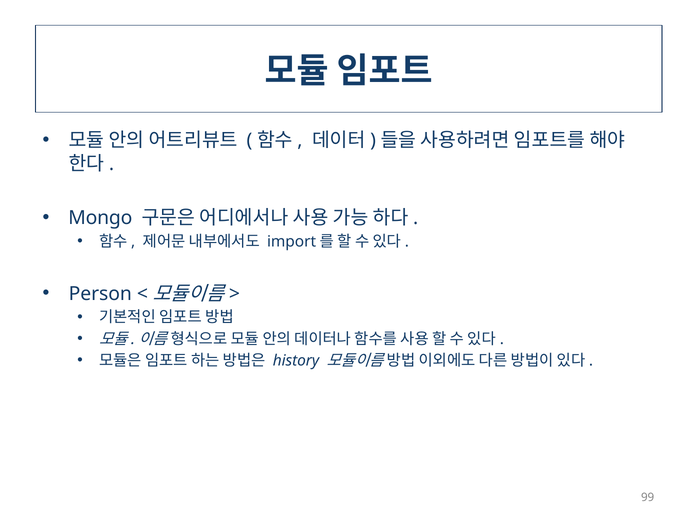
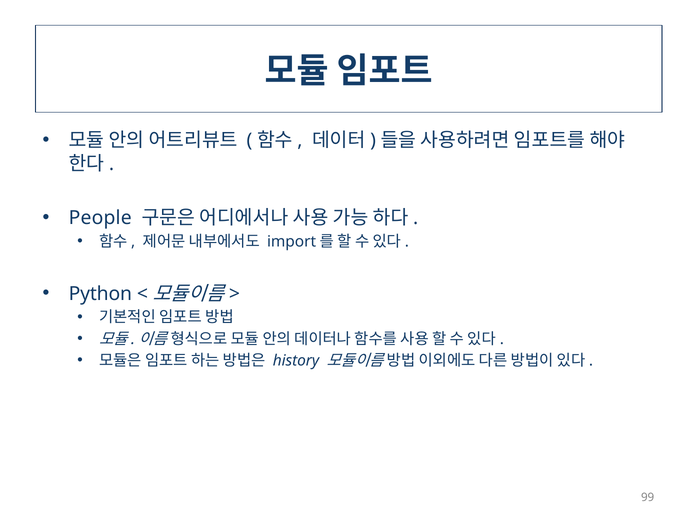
Mongo: Mongo -> People
Person: Person -> Python
